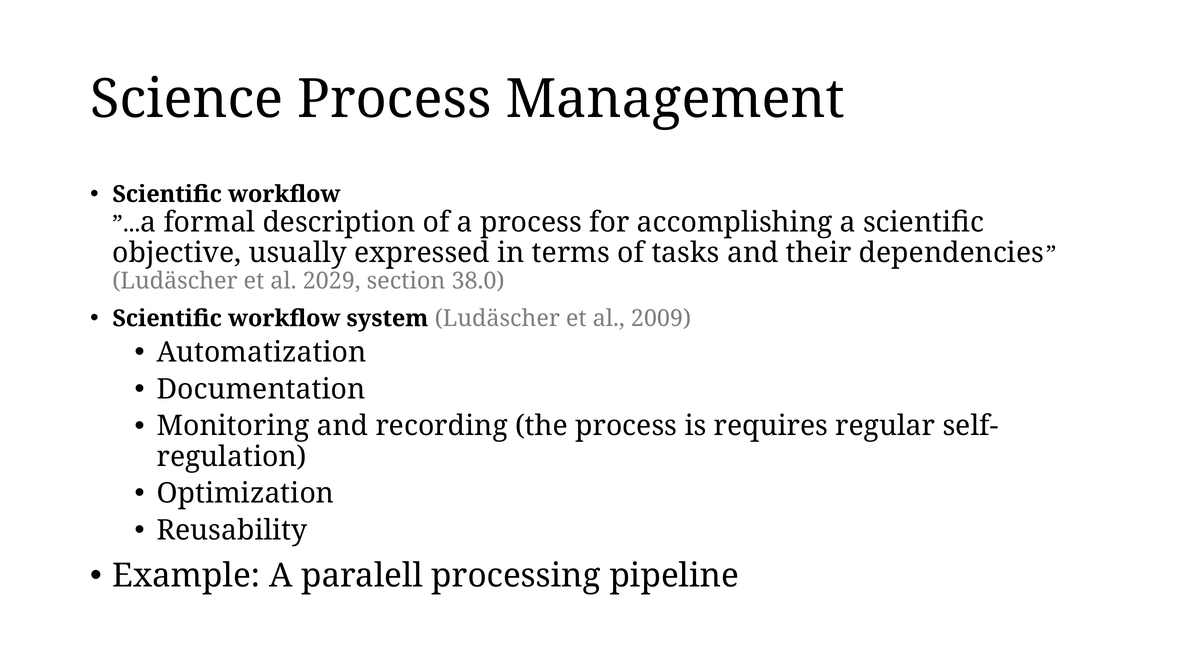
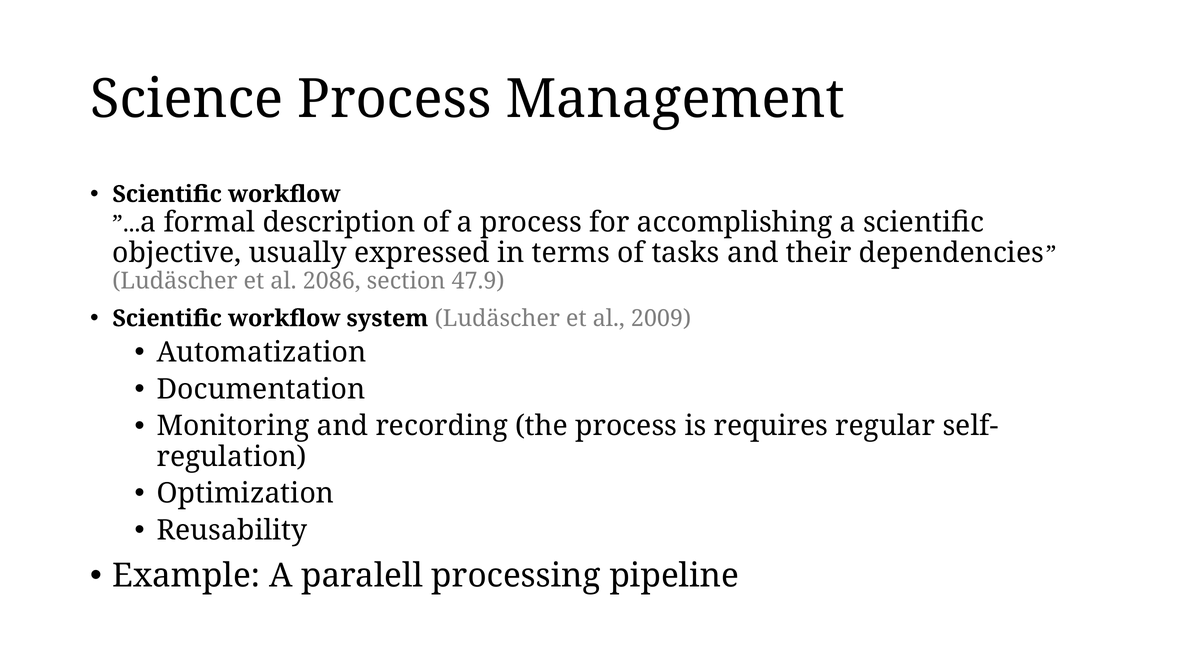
2029: 2029 -> 2086
38.0: 38.0 -> 47.9
